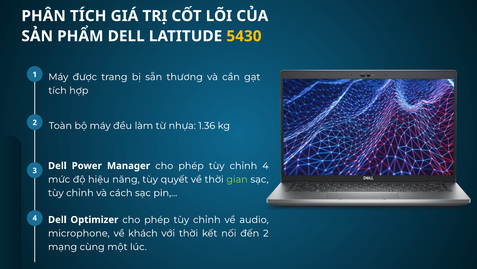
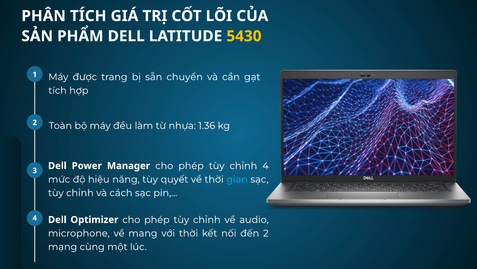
thương: thương -> chuyển
gian colour: light green -> light blue
khách: khách -> mang
